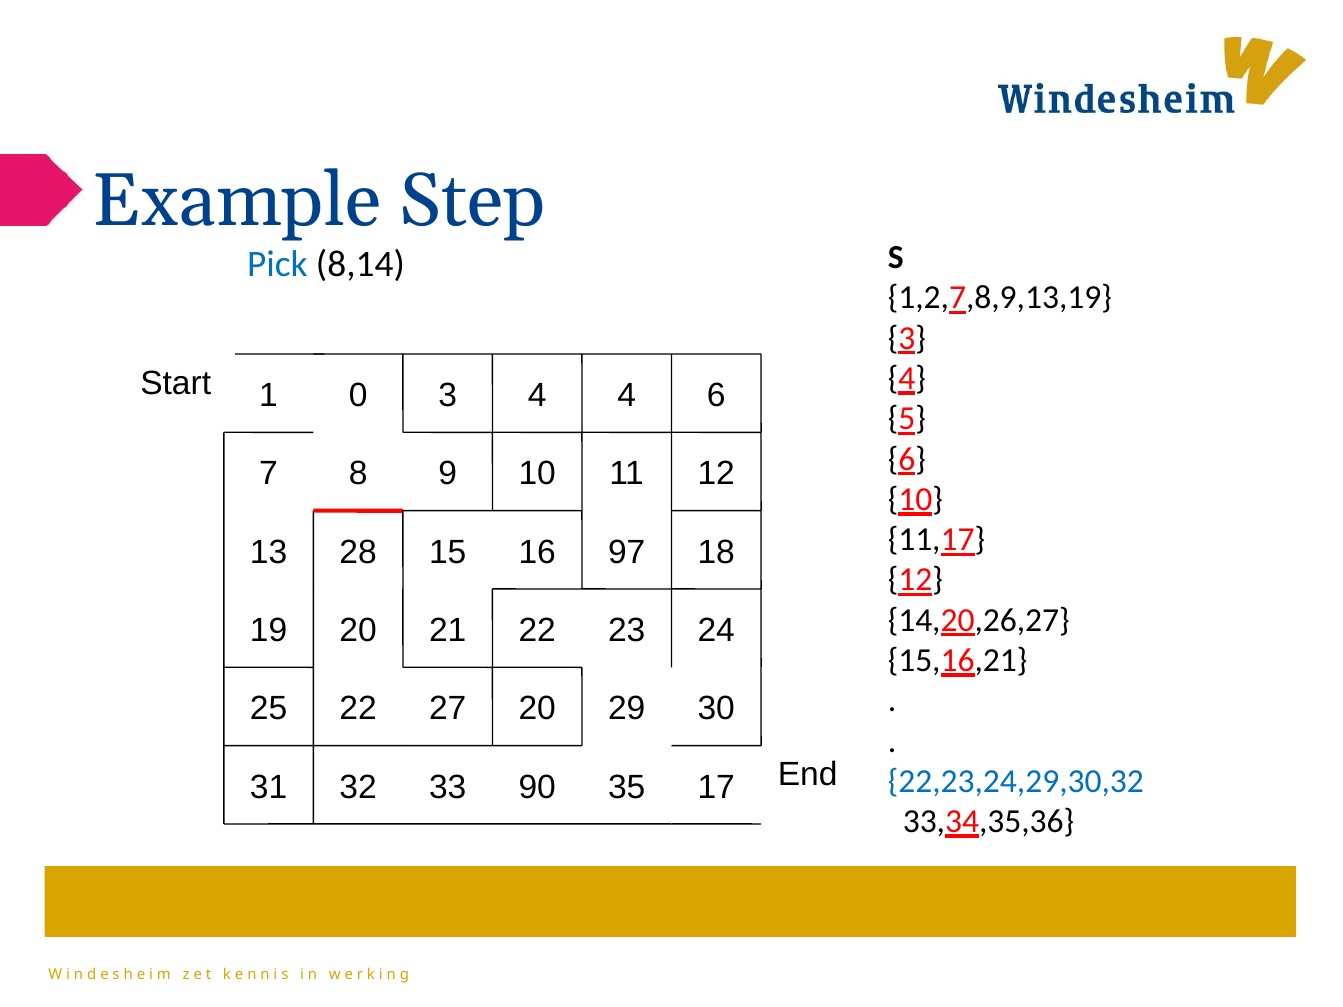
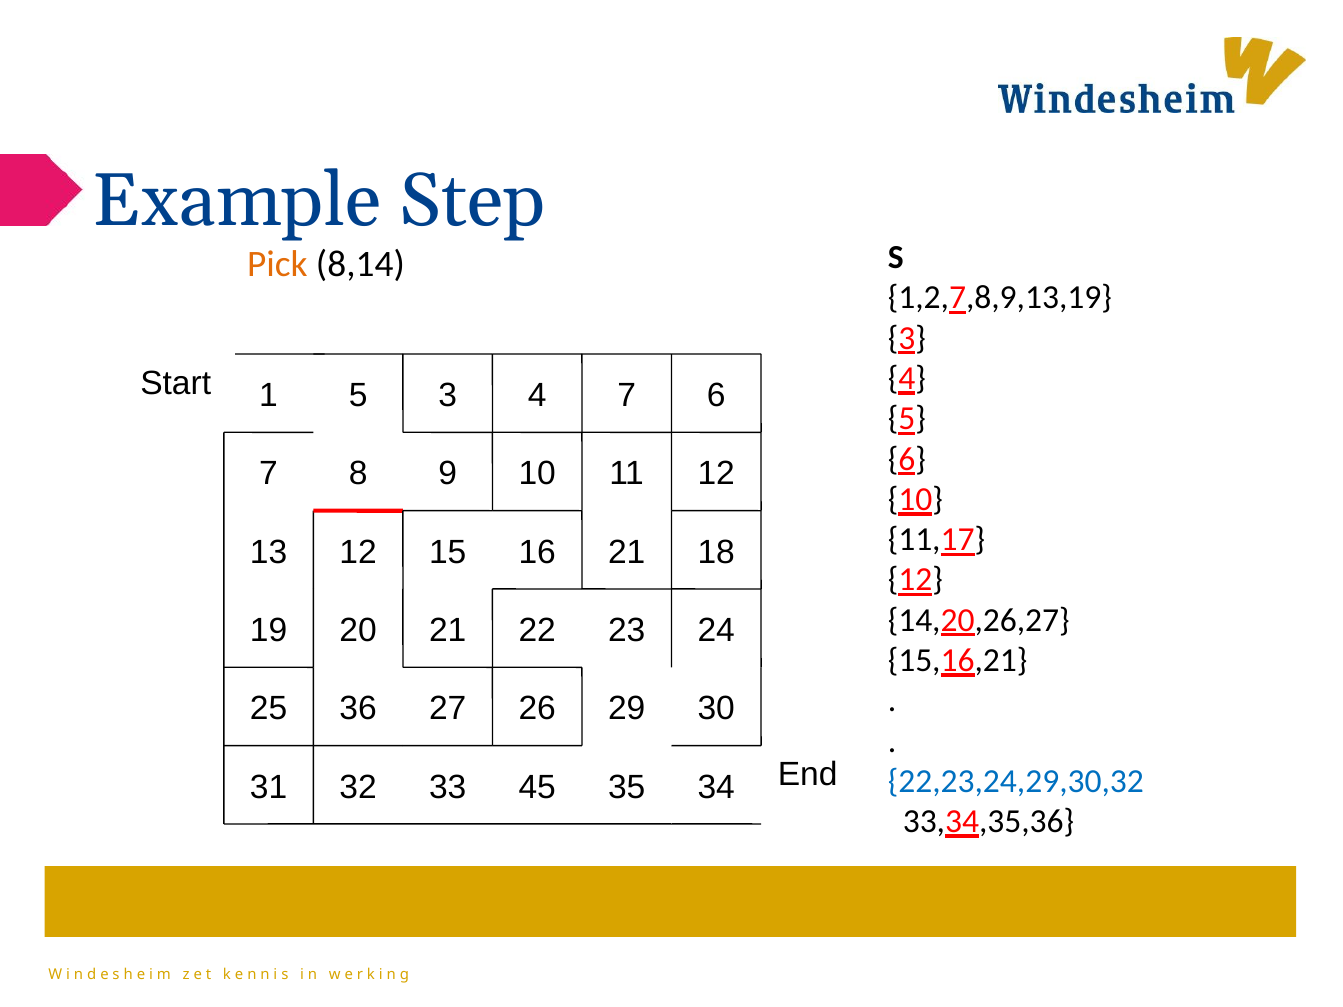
Pick colour: blue -> orange
1 0: 0 -> 5
4 4: 4 -> 7
13 28: 28 -> 12
16 97: 97 -> 21
25 22: 22 -> 36
27 20: 20 -> 26
90: 90 -> 45
17: 17 -> 34
